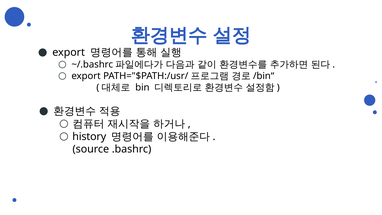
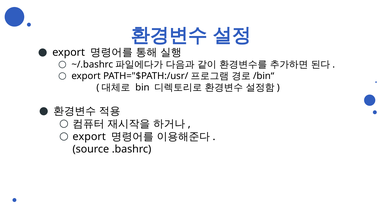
history at (89, 136): history -> export
